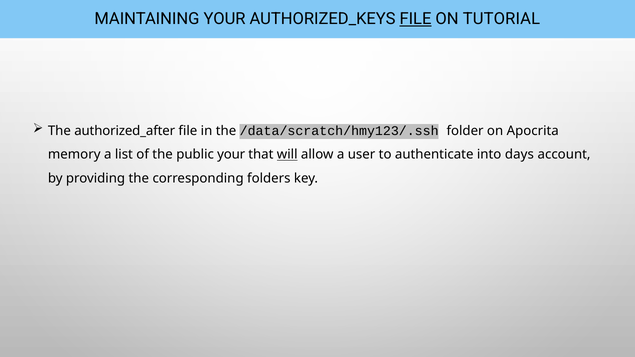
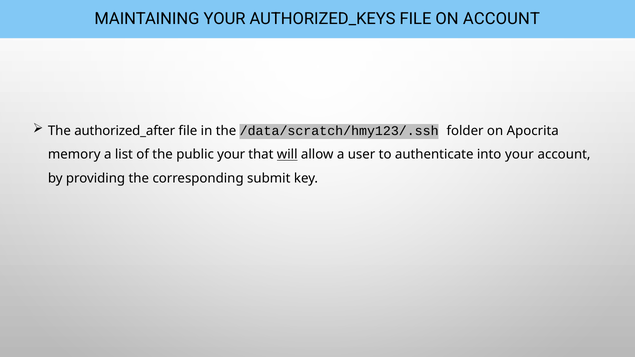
FILE at (415, 19) underline: present -> none
ON TUTORIAL: TUTORIAL -> ACCOUNT
into days: days -> your
folders: folders -> submit
